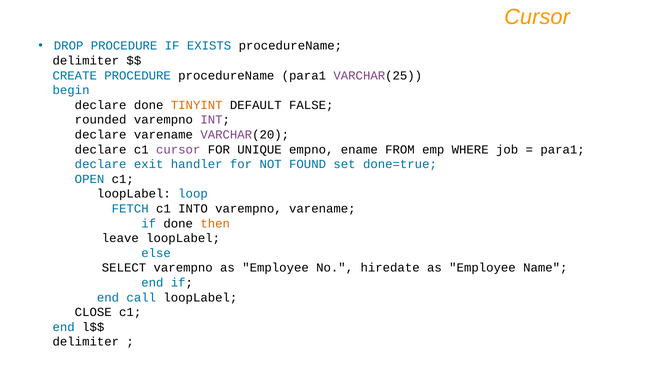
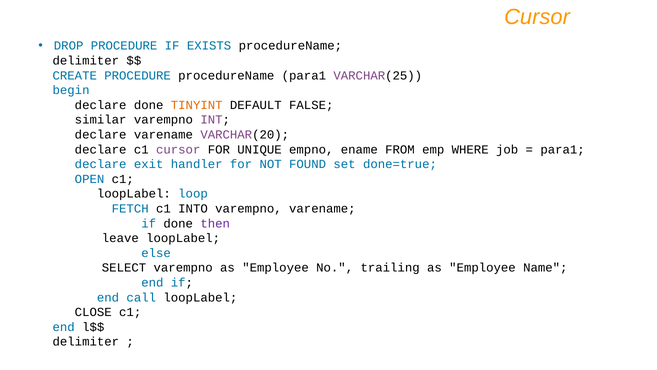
rounded: rounded -> similar
then colour: orange -> purple
hiredate: hiredate -> trailing
